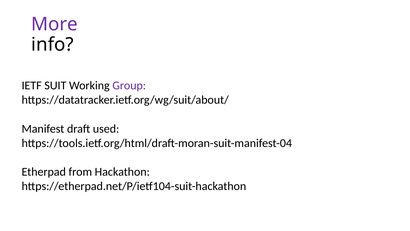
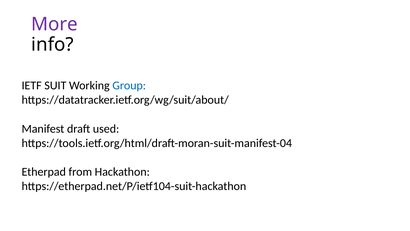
Group colour: purple -> blue
